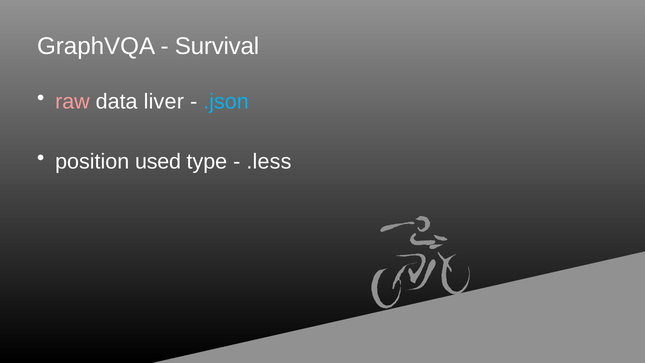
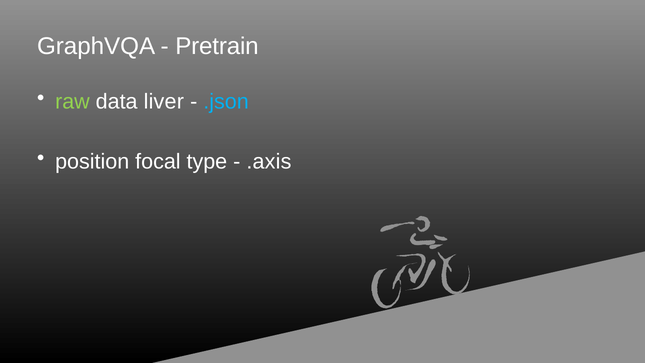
Survival: Survival -> Pretrain
raw colour: pink -> light green
used: used -> focal
.less: .less -> .axis
